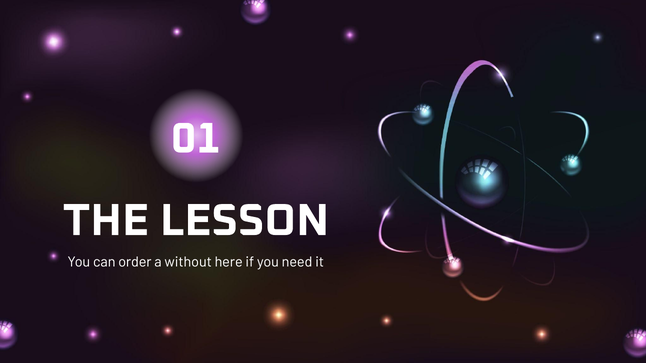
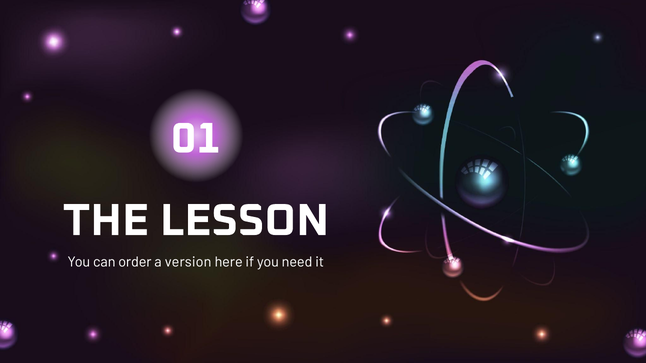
without: without -> version
